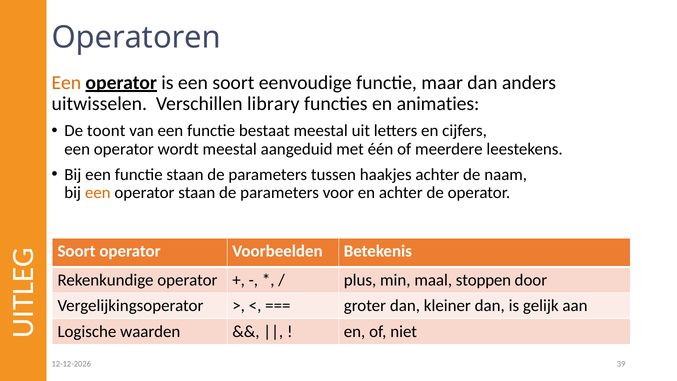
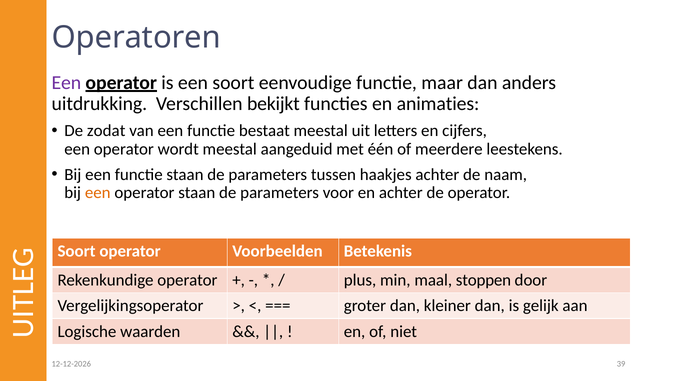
Een at (66, 83) colour: orange -> purple
uitwisselen: uitwisselen -> uitdrukking
library: library -> bekijkt
toont: toont -> zodat
